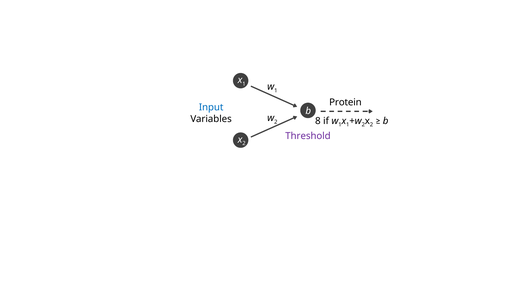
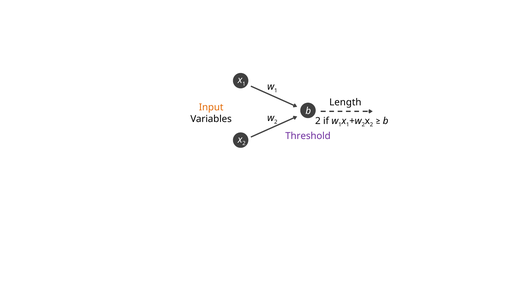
Protein: Protein -> Length
Input colour: blue -> orange
8 at (318, 121): 8 -> 2
